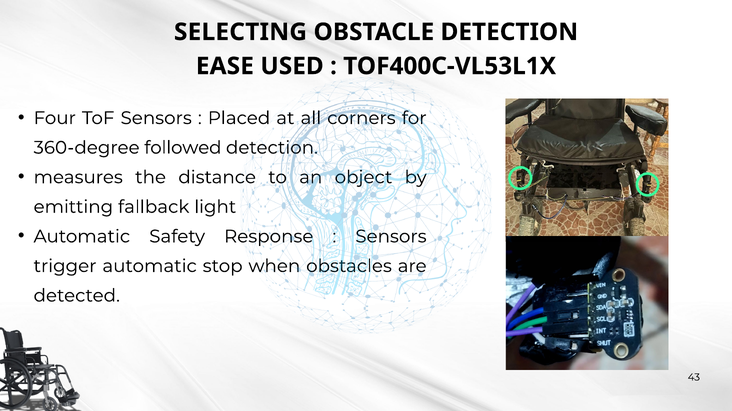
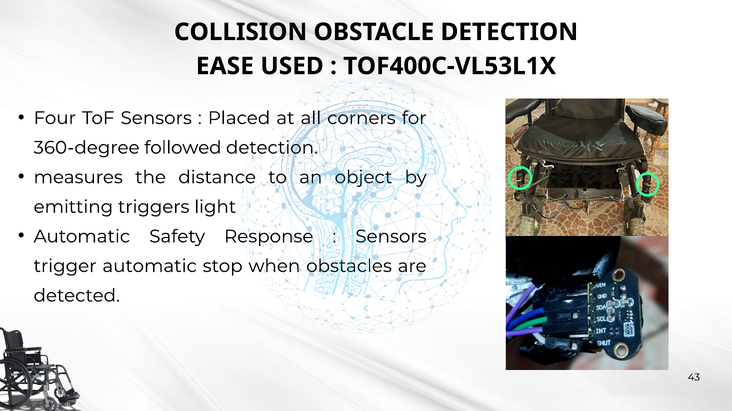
SELECTING: SELECTING -> COLLISION
fallback: fallback -> triggers
